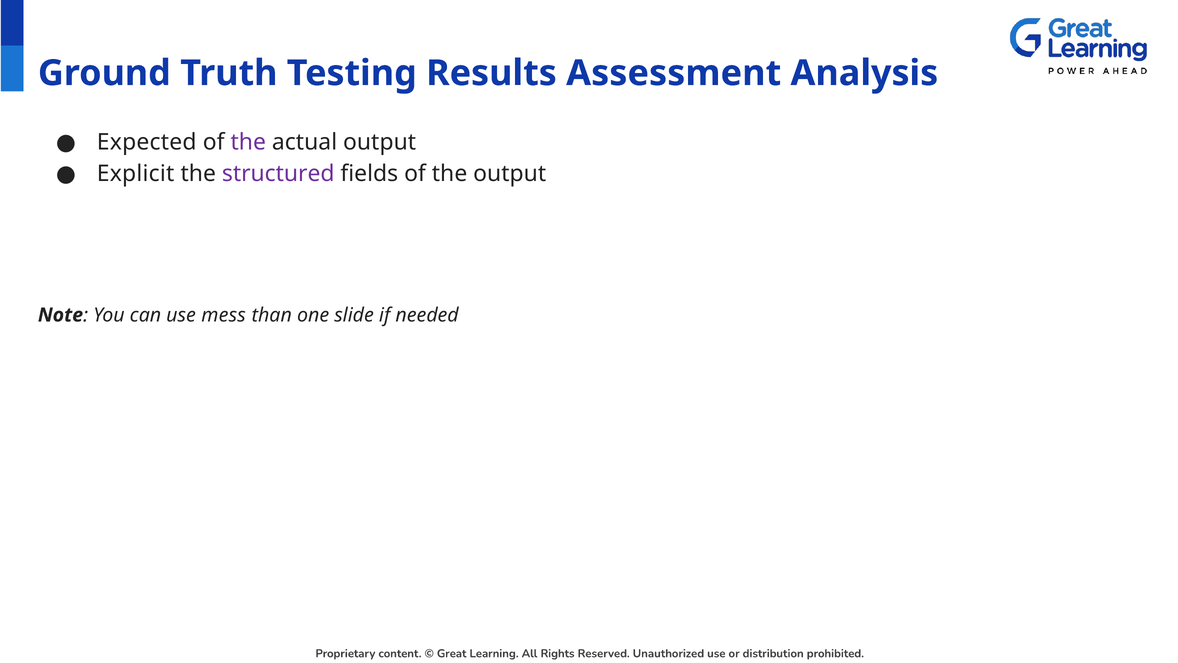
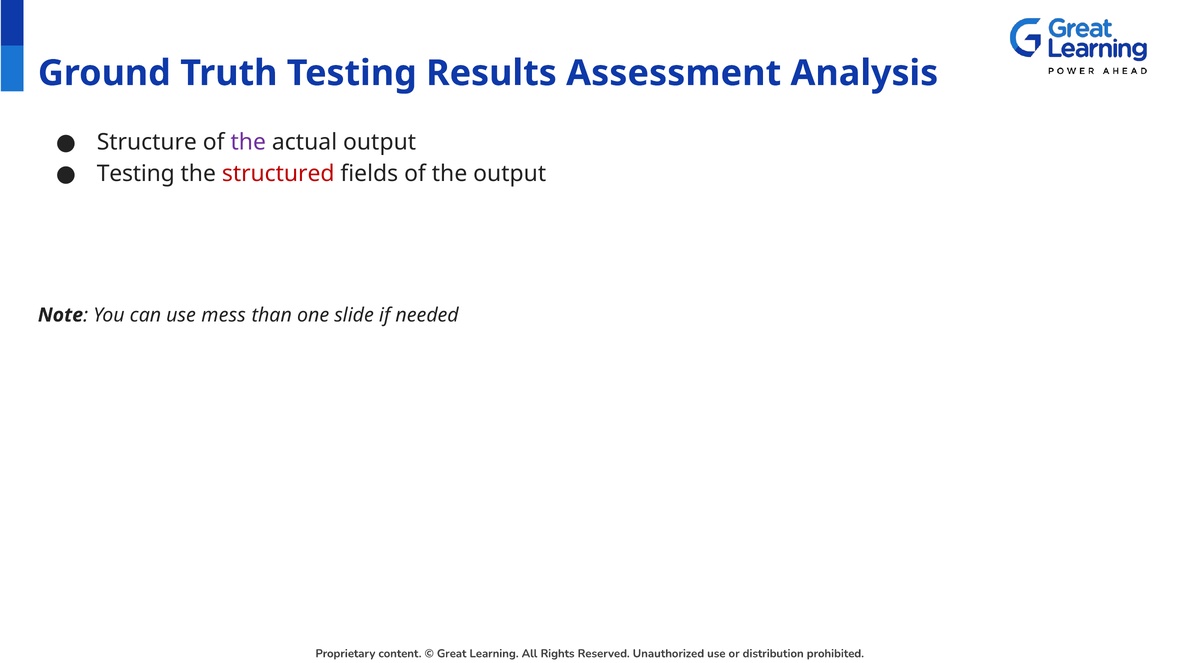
Expected: Expected -> Structure
Explicit at (136, 174): Explicit -> Testing
structured colour: purple -> red
